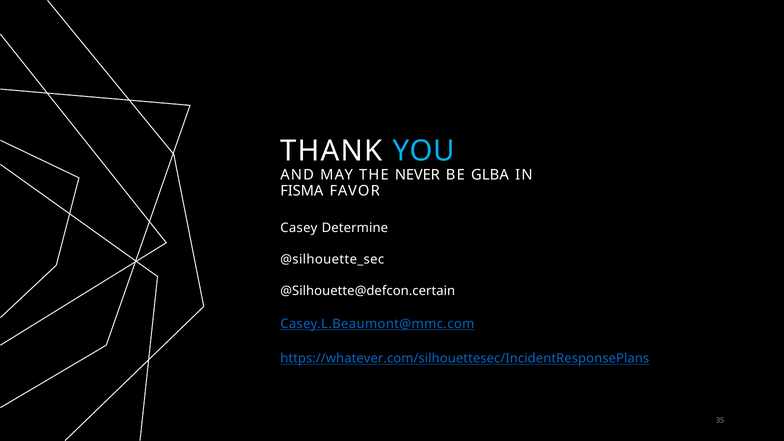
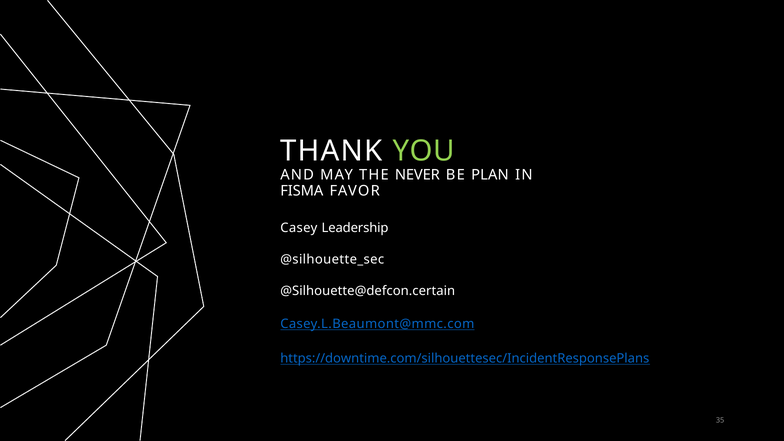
YOU colour: light blue -> light green
GLBA: GLBA -> PLAN
Determine: Determine -> Leadership
https://whatever.com/silhouettesec/IncidentResponsePlans: https://whatever.com/silhouettesec/IncidentResponsePlans -> https://downtime.com/silhouettesec/IncidentResponsePlans
